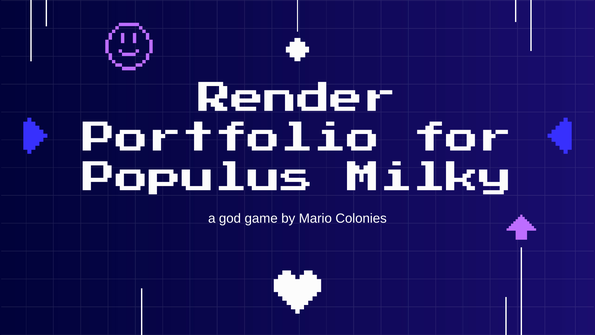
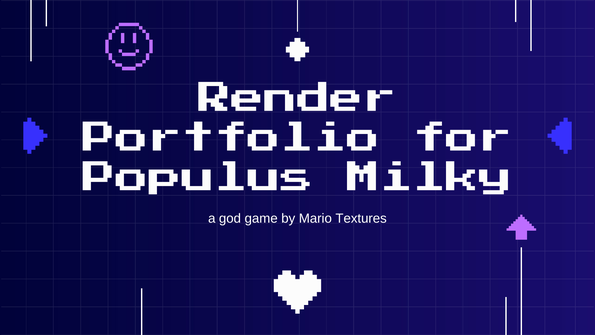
Colonies: Colonies -> Textures
